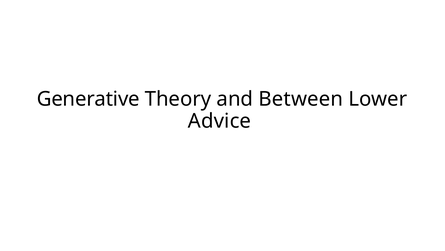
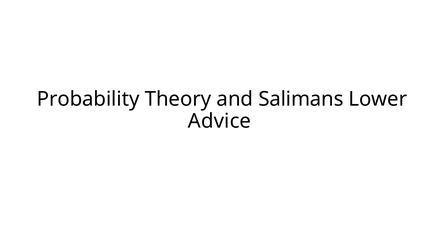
Generative: Generative -> Probability
Between: Between -> Salimans
